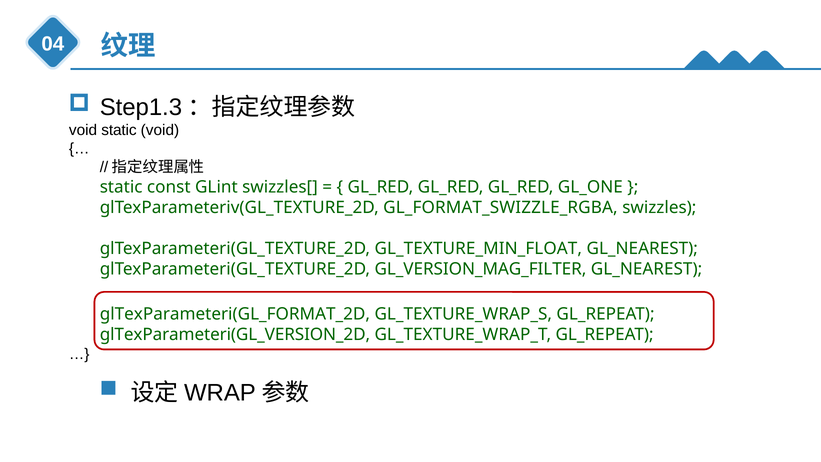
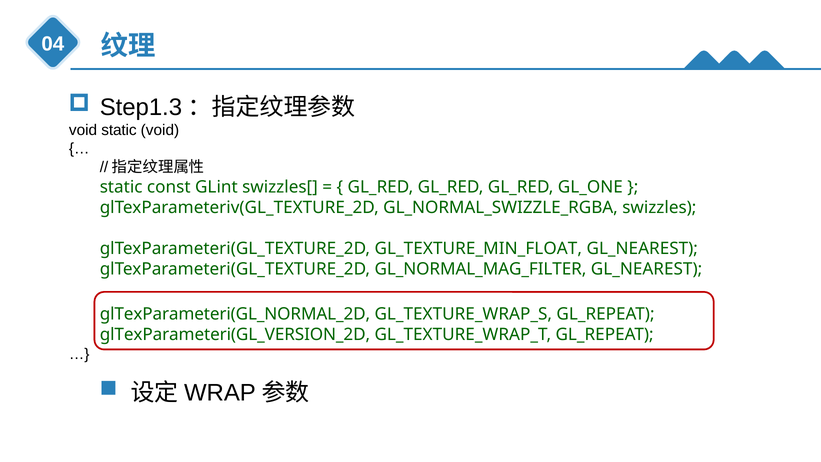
GL_FORMAT_SWIZZLE_RGBA: GL_FORMAT_SWIZZLE_RGBA -> GL_NORMAL_SWIZZLE_RGBA
GL_VERSION_MAG_FILTER: GL_VERSION_MAG_FILTER -> GL_NORMAL_MAG_FILTER
glTexParameteri(GL_FORMAT_2D: glTexParameteri(GL_FORMAT_2D -> glTexParameteri(GL_NORMAL_2D
